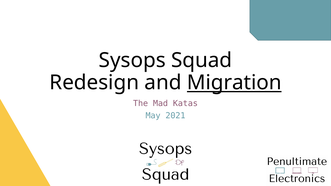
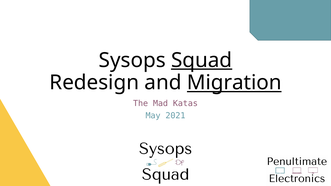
Squad underline: none -> present
